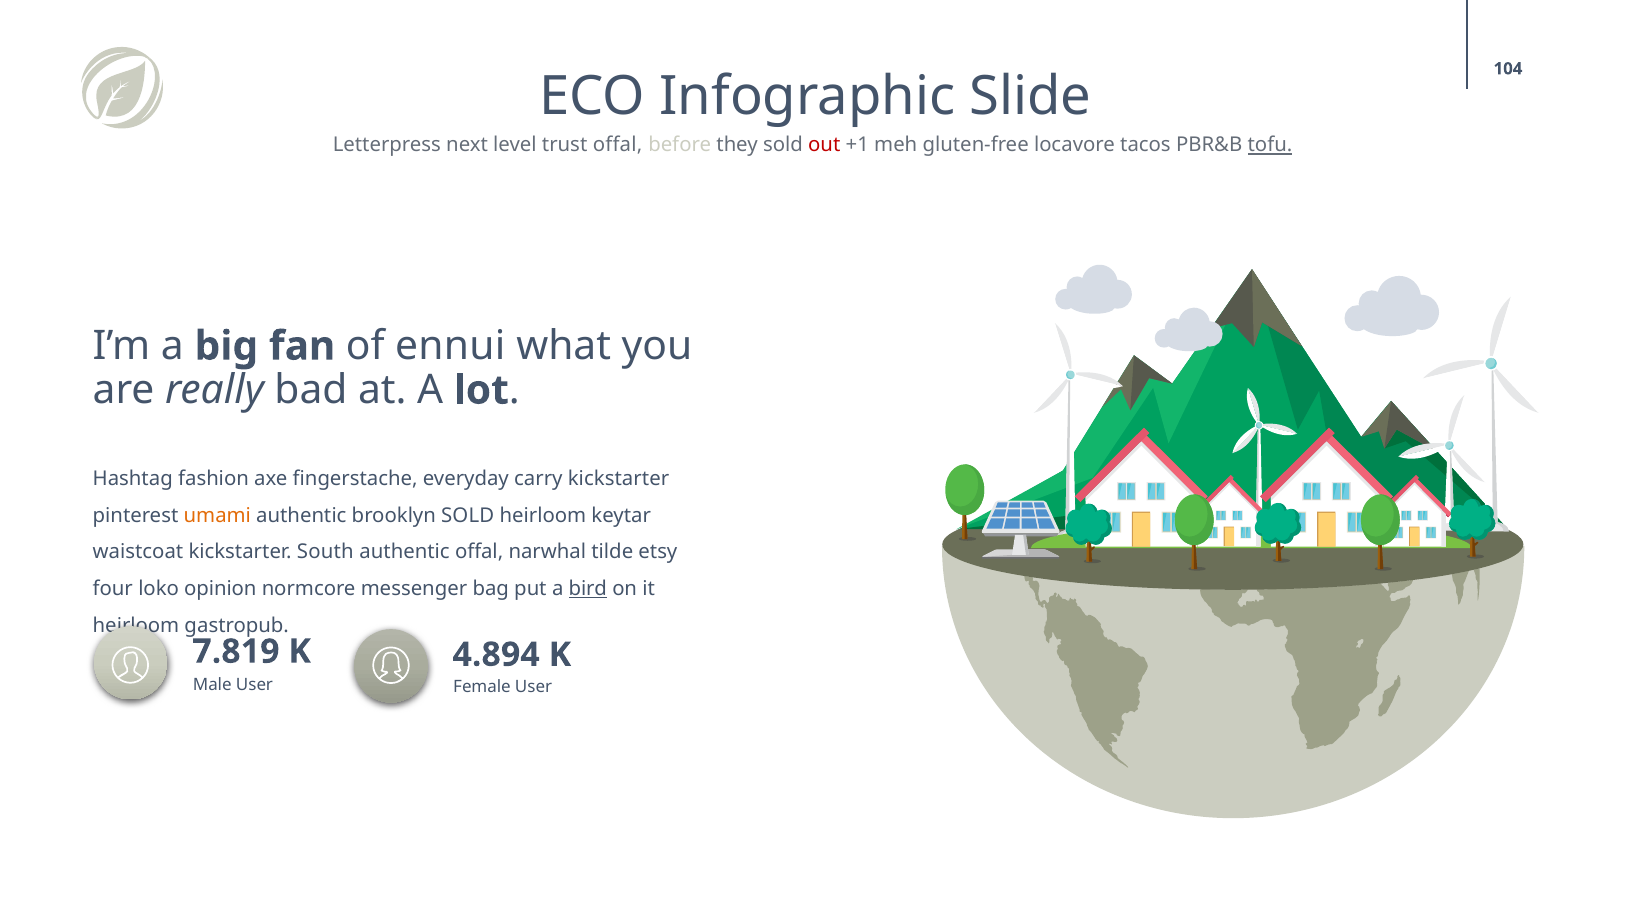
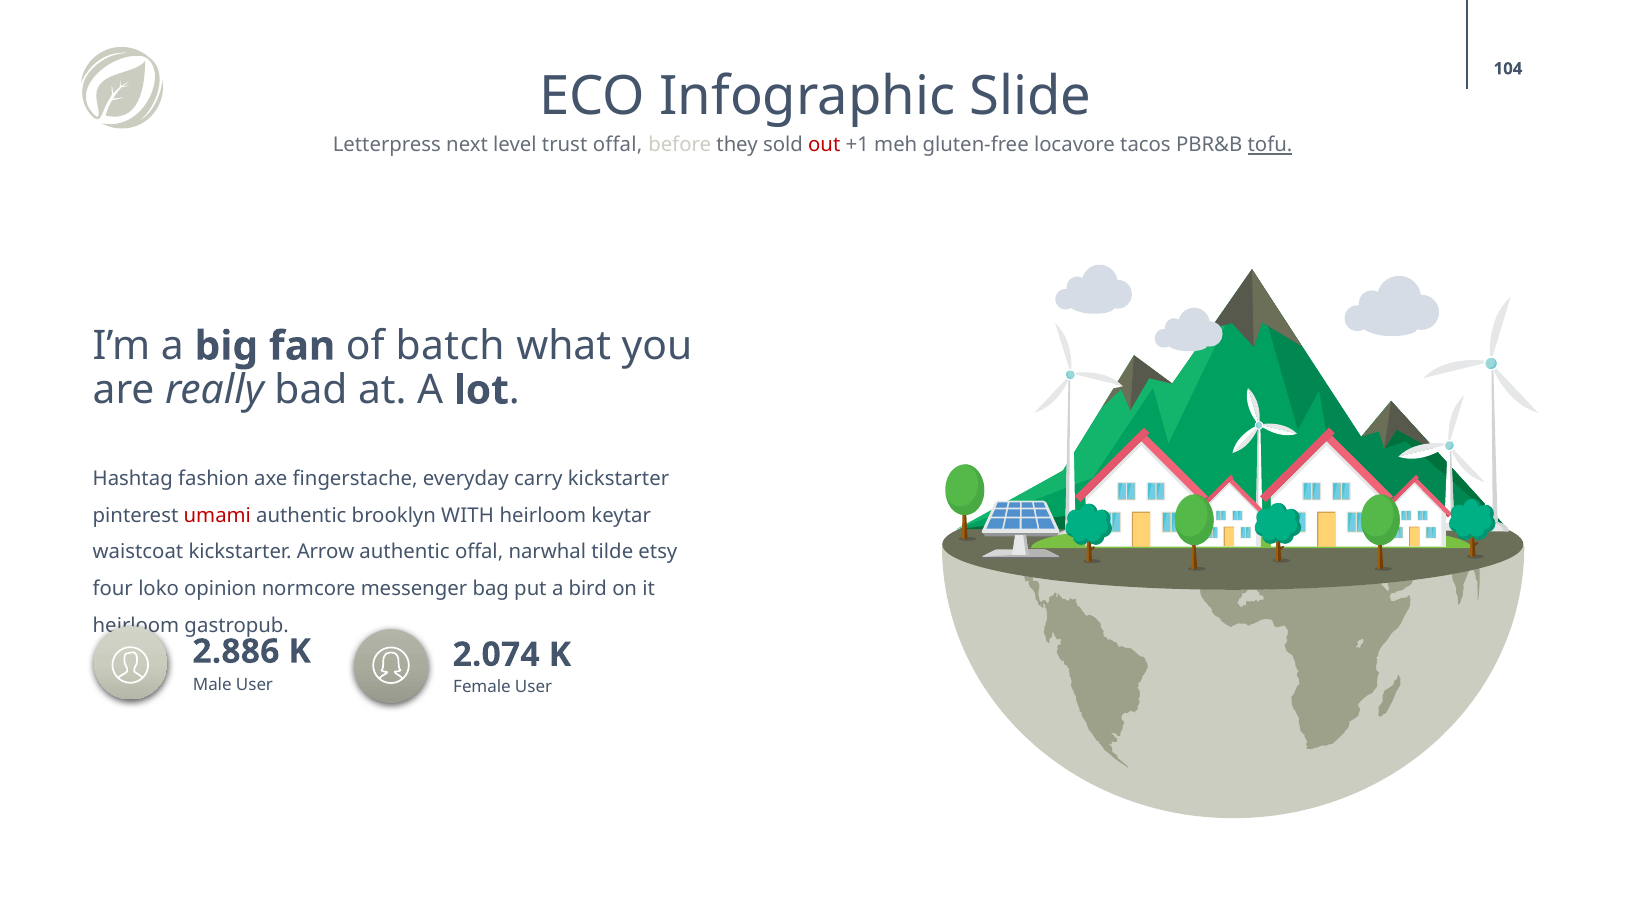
ennui: ennui -> batch
umami colour: orange -> red
brooklyn SOLD: SOLD -> WITH
South: South -> Arrow
bird underline: present -> none
7.819: 7.819 -> 2.886
4.894: 4.894 -> 2.074
